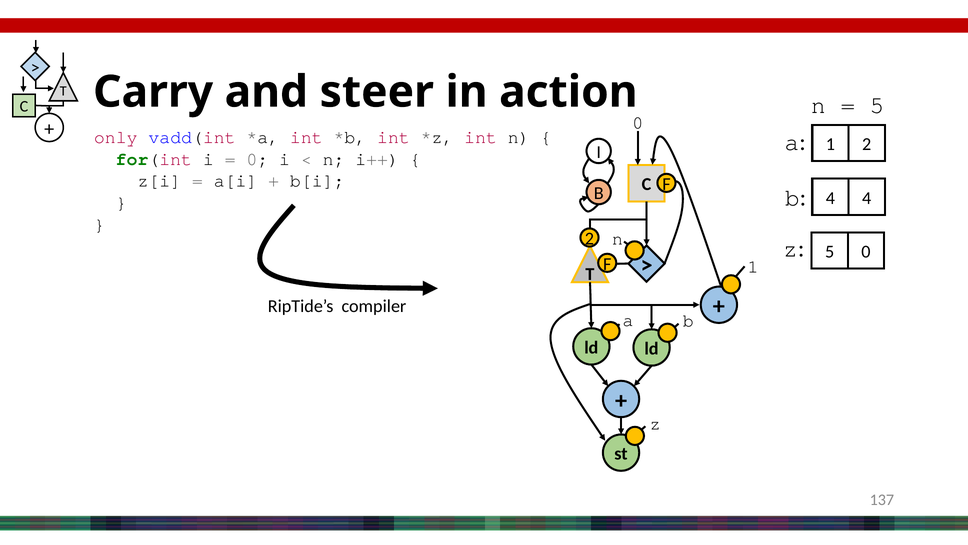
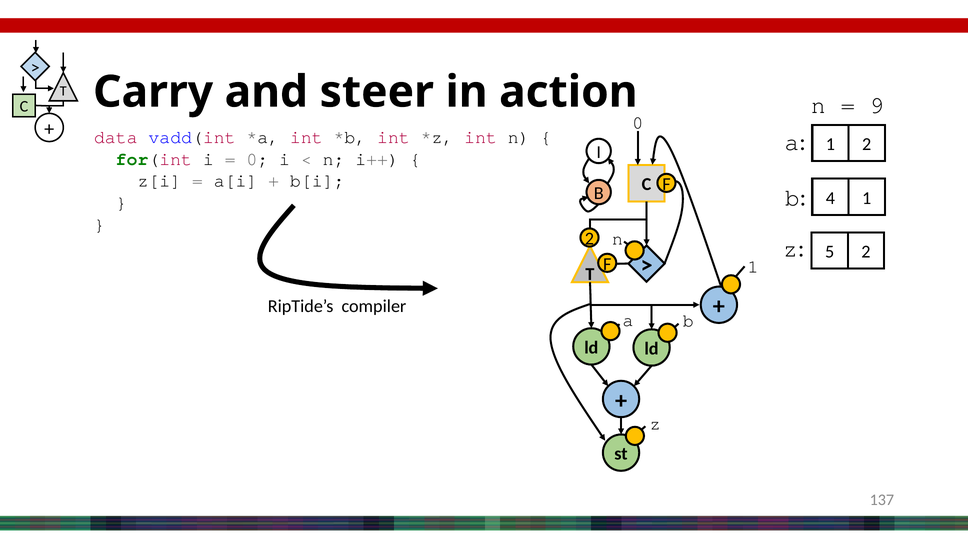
5 at (877, 105): 5 -> 9
only: only -> data
4 4: 4 -> 1
5 0: 0 -> 2
